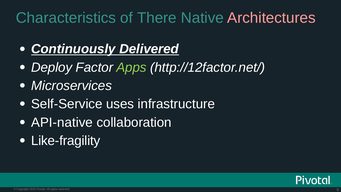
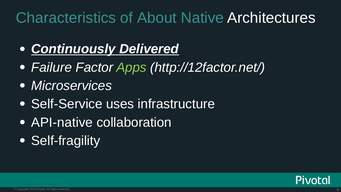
There: There -> About
Architectures colour: pink -> white
Deploy: Deploy -> Failure
Like-fragility: Like-fragility -> Self-fragility
